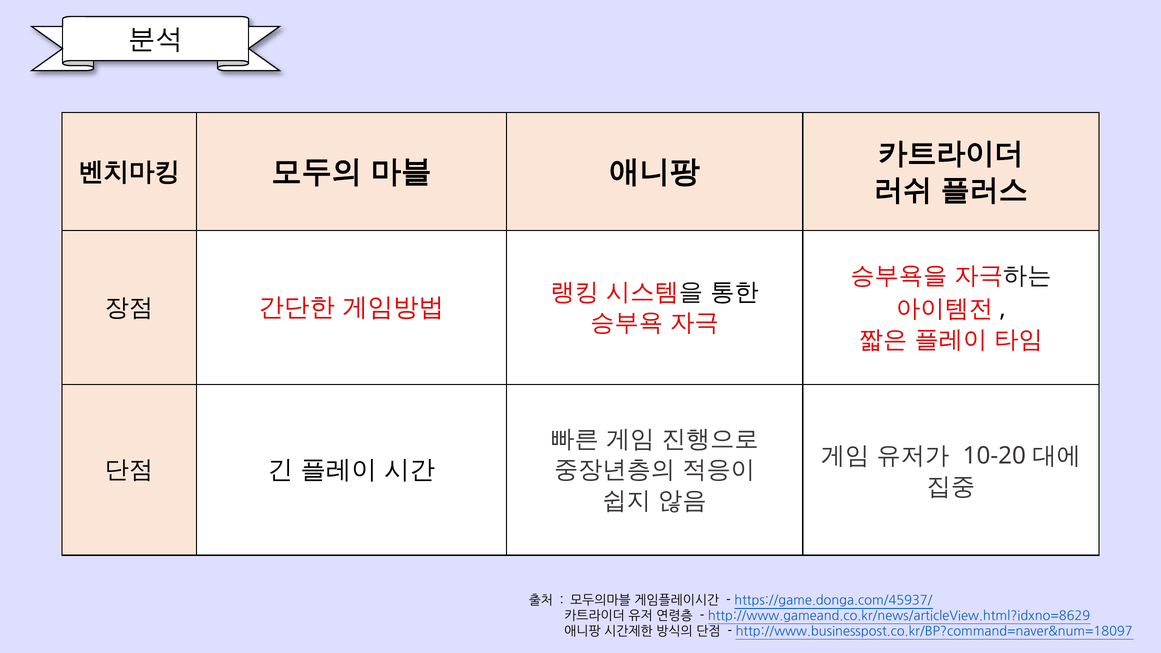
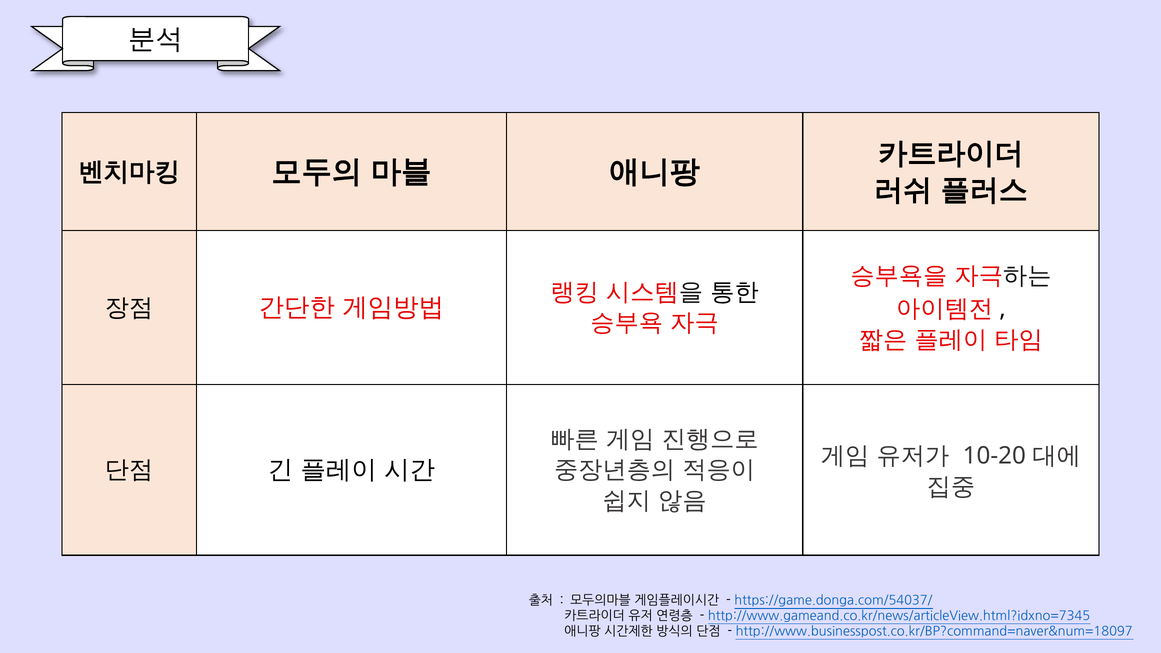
https://game.donga.com/45937/: https://game.donga.com/45937/ -> https://game.donga.com/54037/
http://www.gameand.co.kr/news/articleView.html?idxno=8629: http://www.gameand.co.kr/news/articleView.html?idxno=8629 -> http://www.gameand.co.kr/news/articleView.html?idxno=7345
